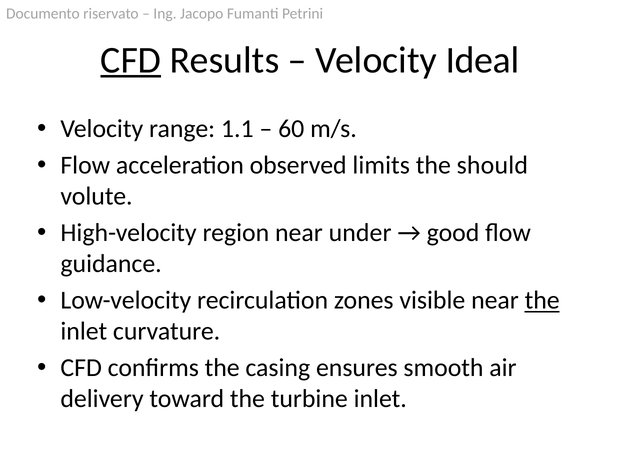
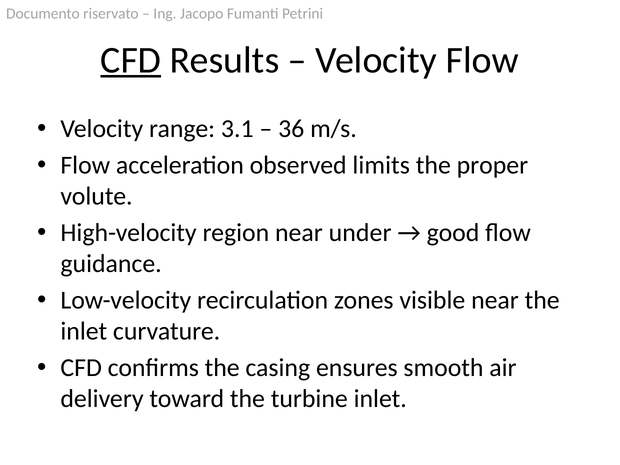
Velocity Ideal: Ideal -> Flow
1.1: 1.1 -> 3.1
60: 60 -> 36
should: should -> proper
the at (542, 300) underline: present -> none
